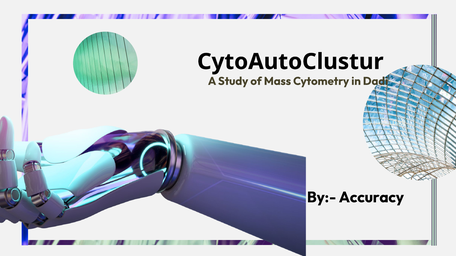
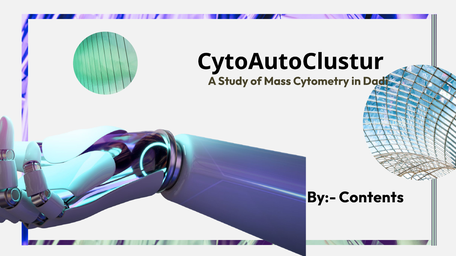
Accuracy: Accuracy -> Contents
